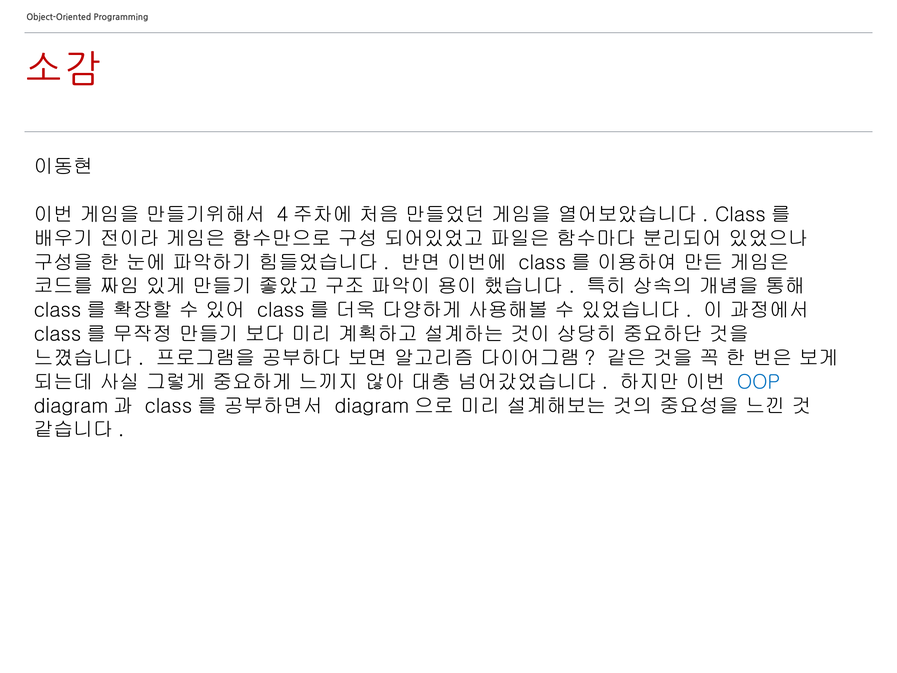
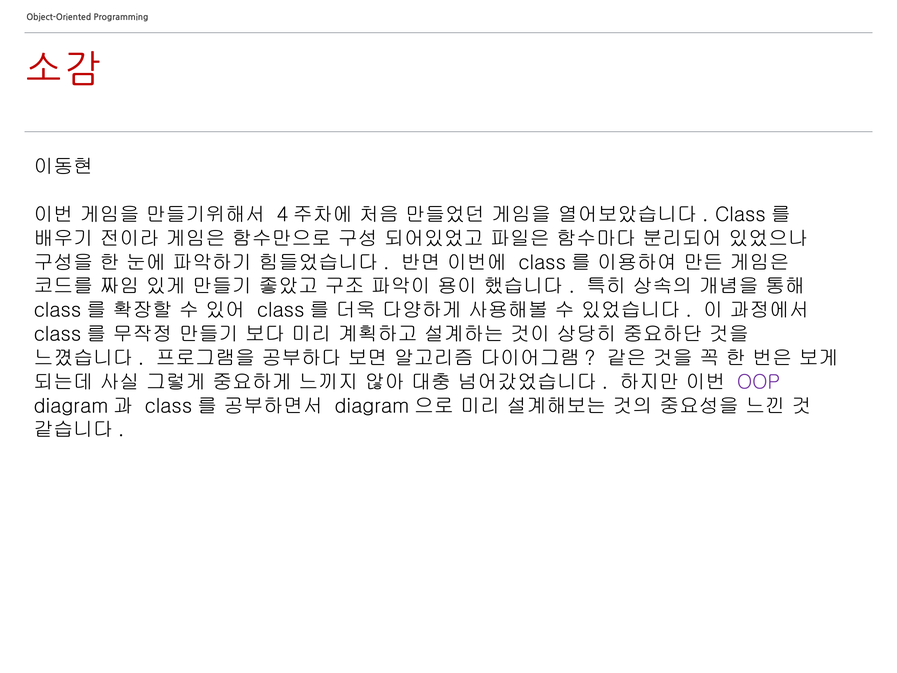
OOP colour: blue -> purple
